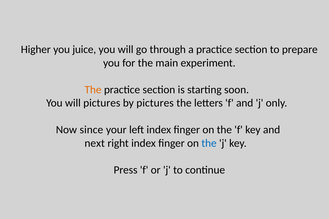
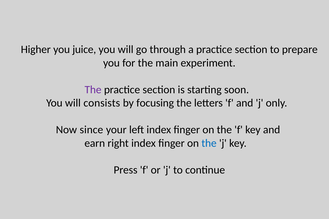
The at (93, 90) colour: orange -> purple
will pictures: pictures -> consists
by pictures: pictures -> focusing
next: next -> earn
